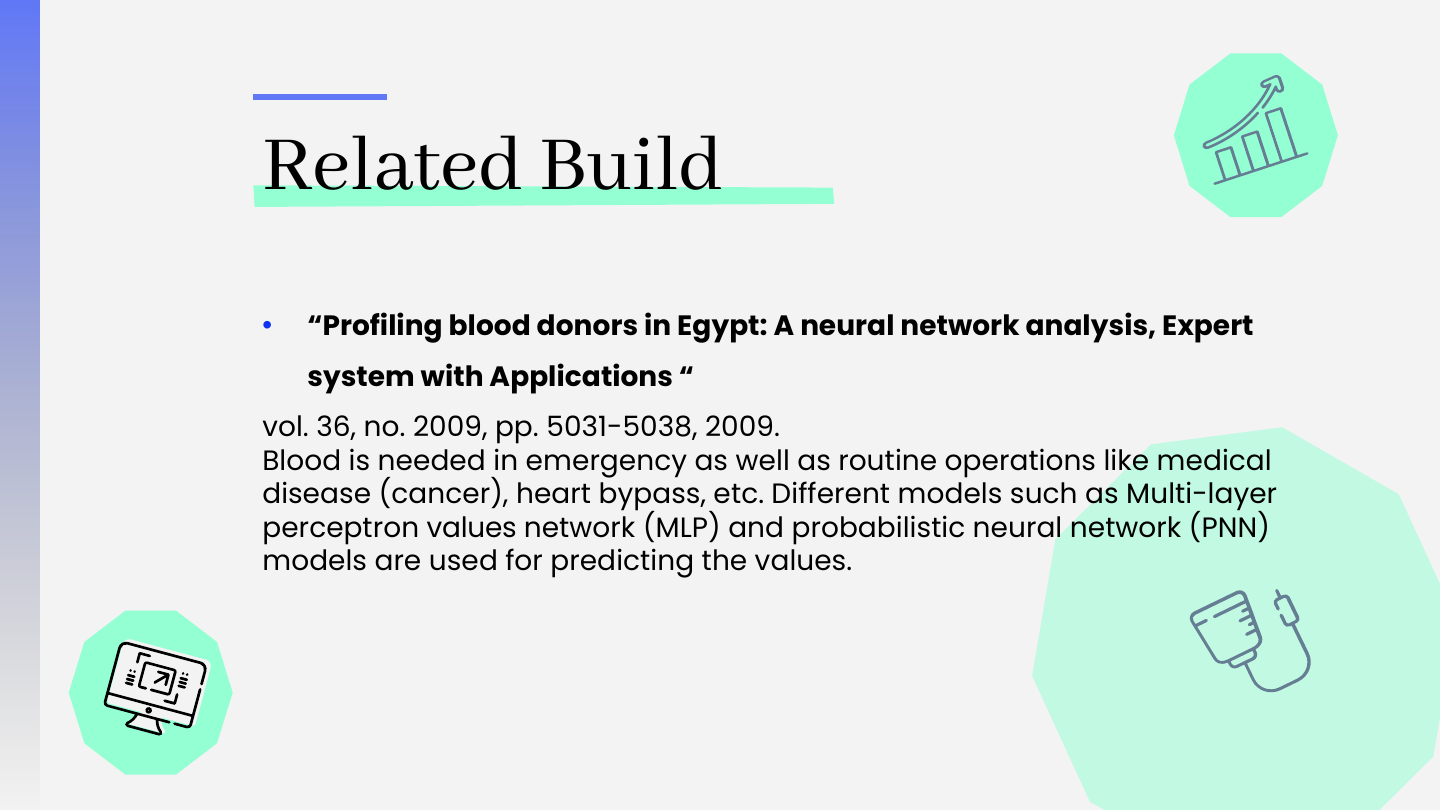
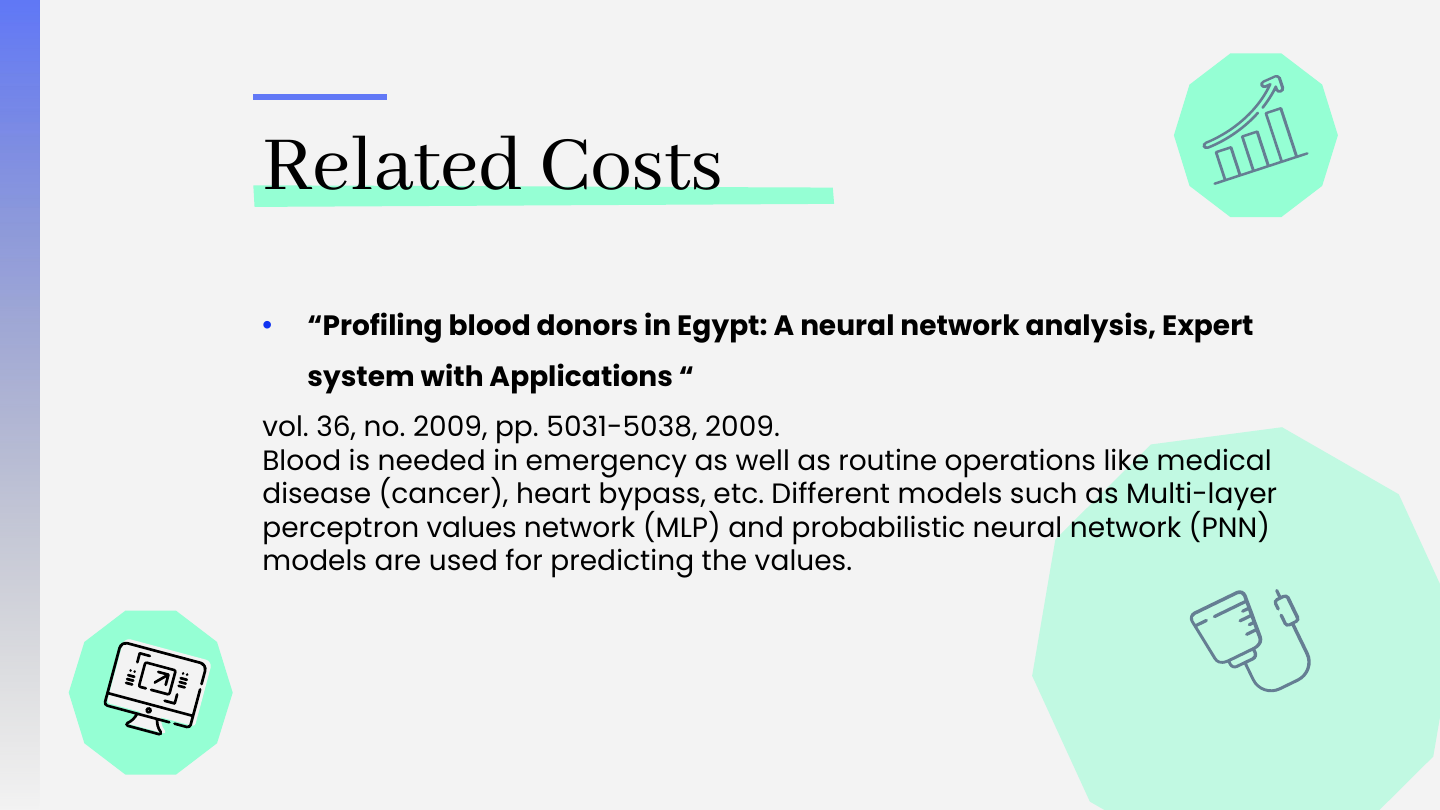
Build: Build -> Costs
